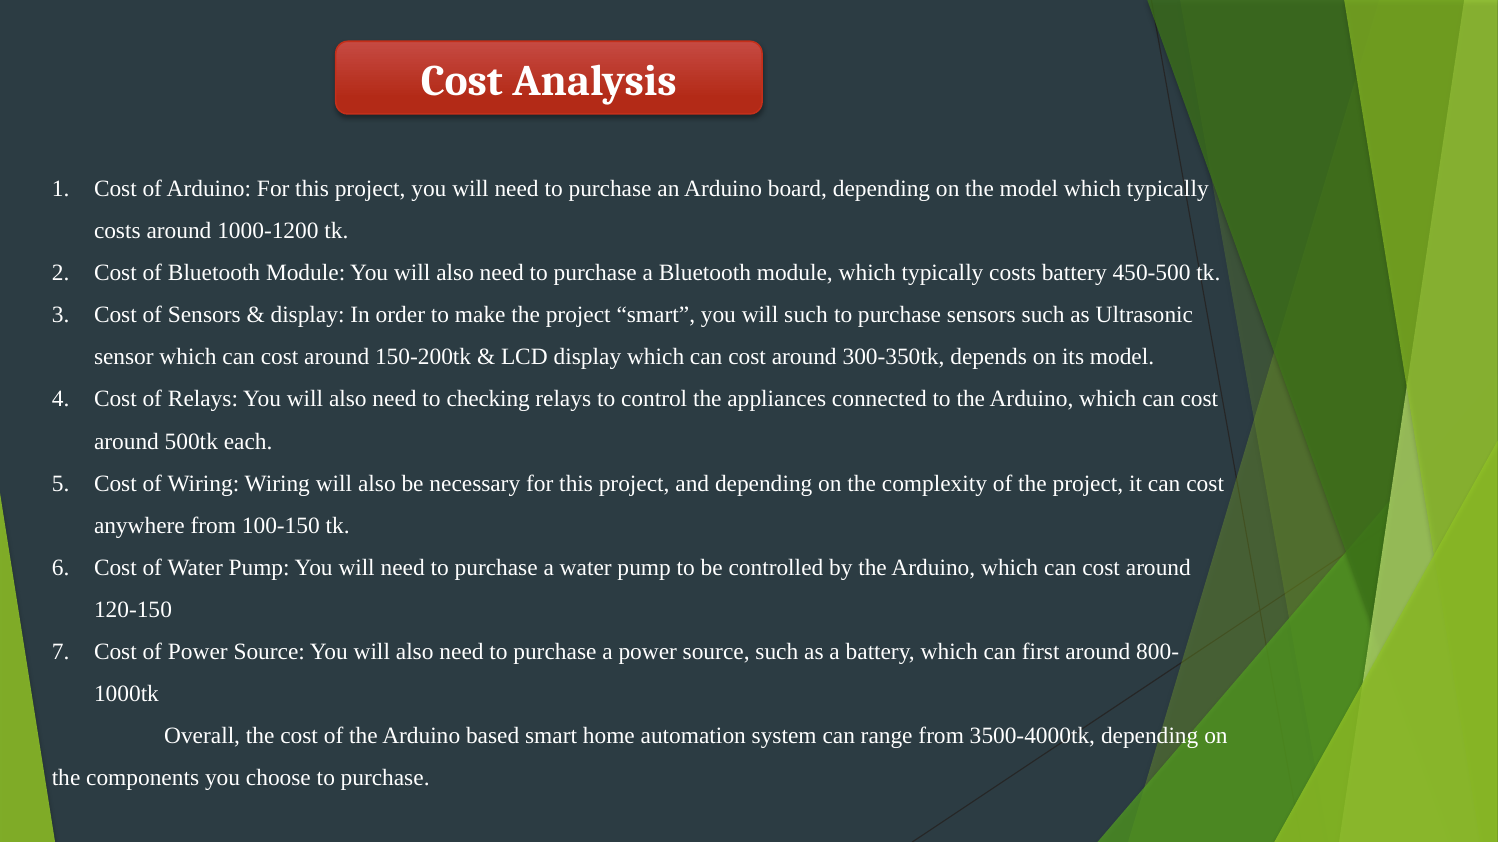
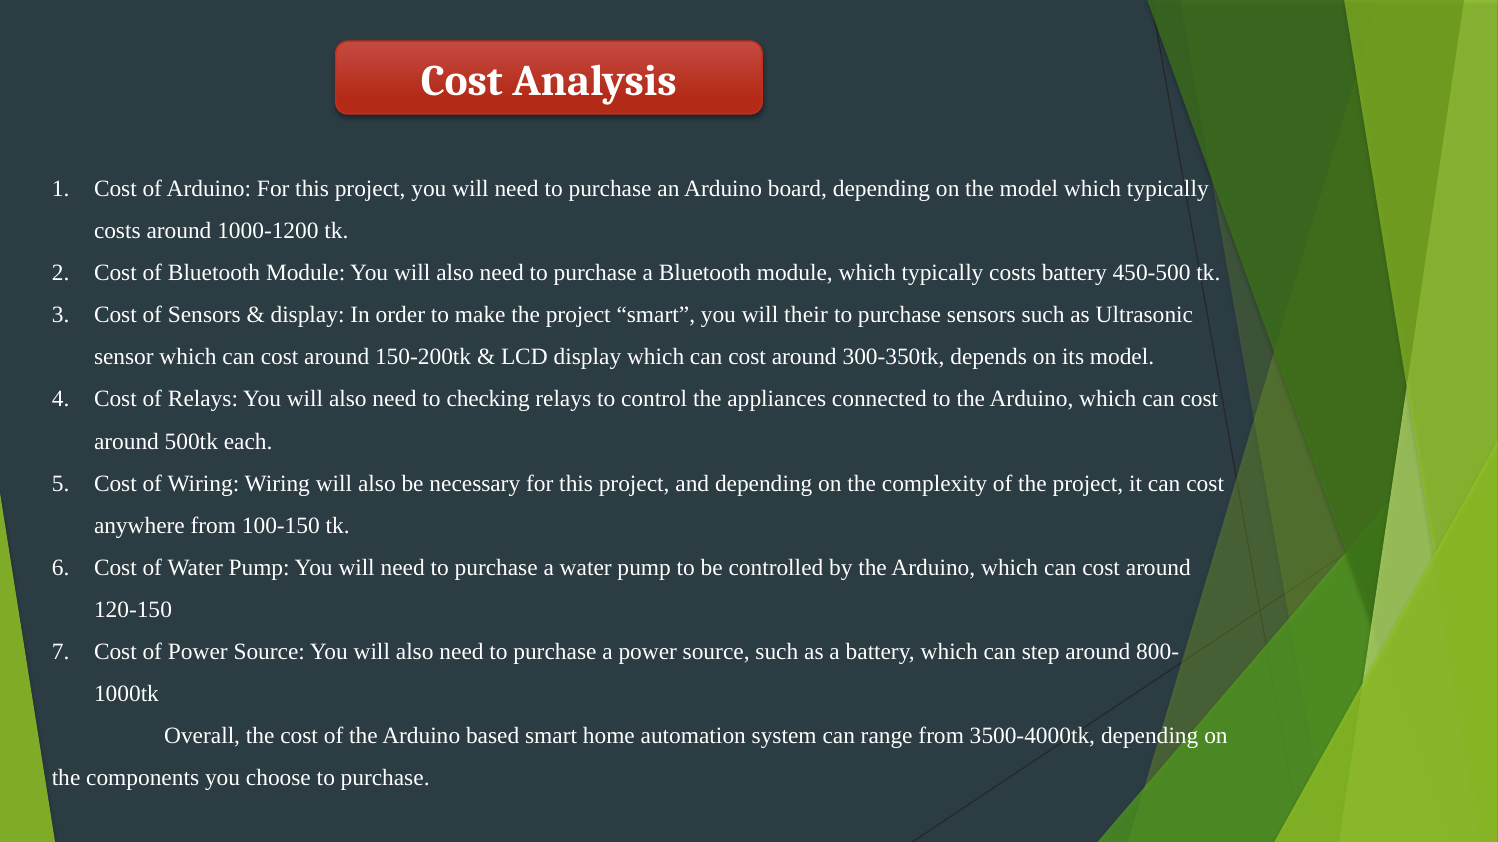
will such: such -> their
first: first -> step
